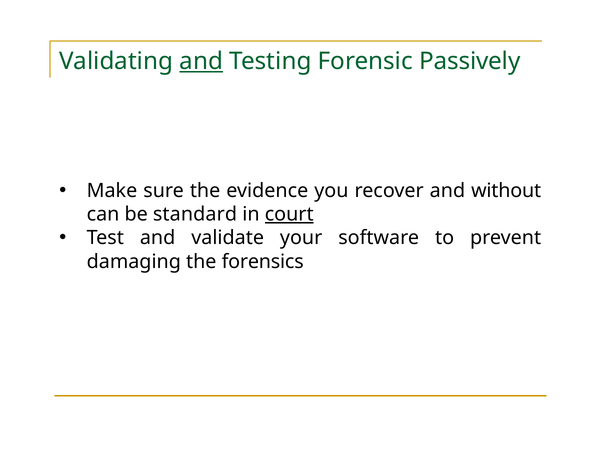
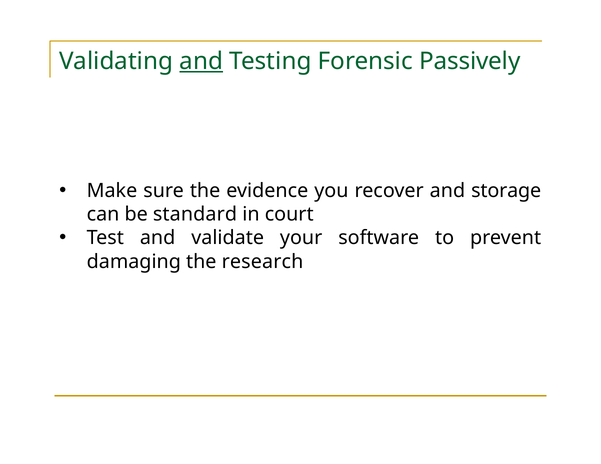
without: without -> storage
court underline: present -> none
forensics: forensics -> research
